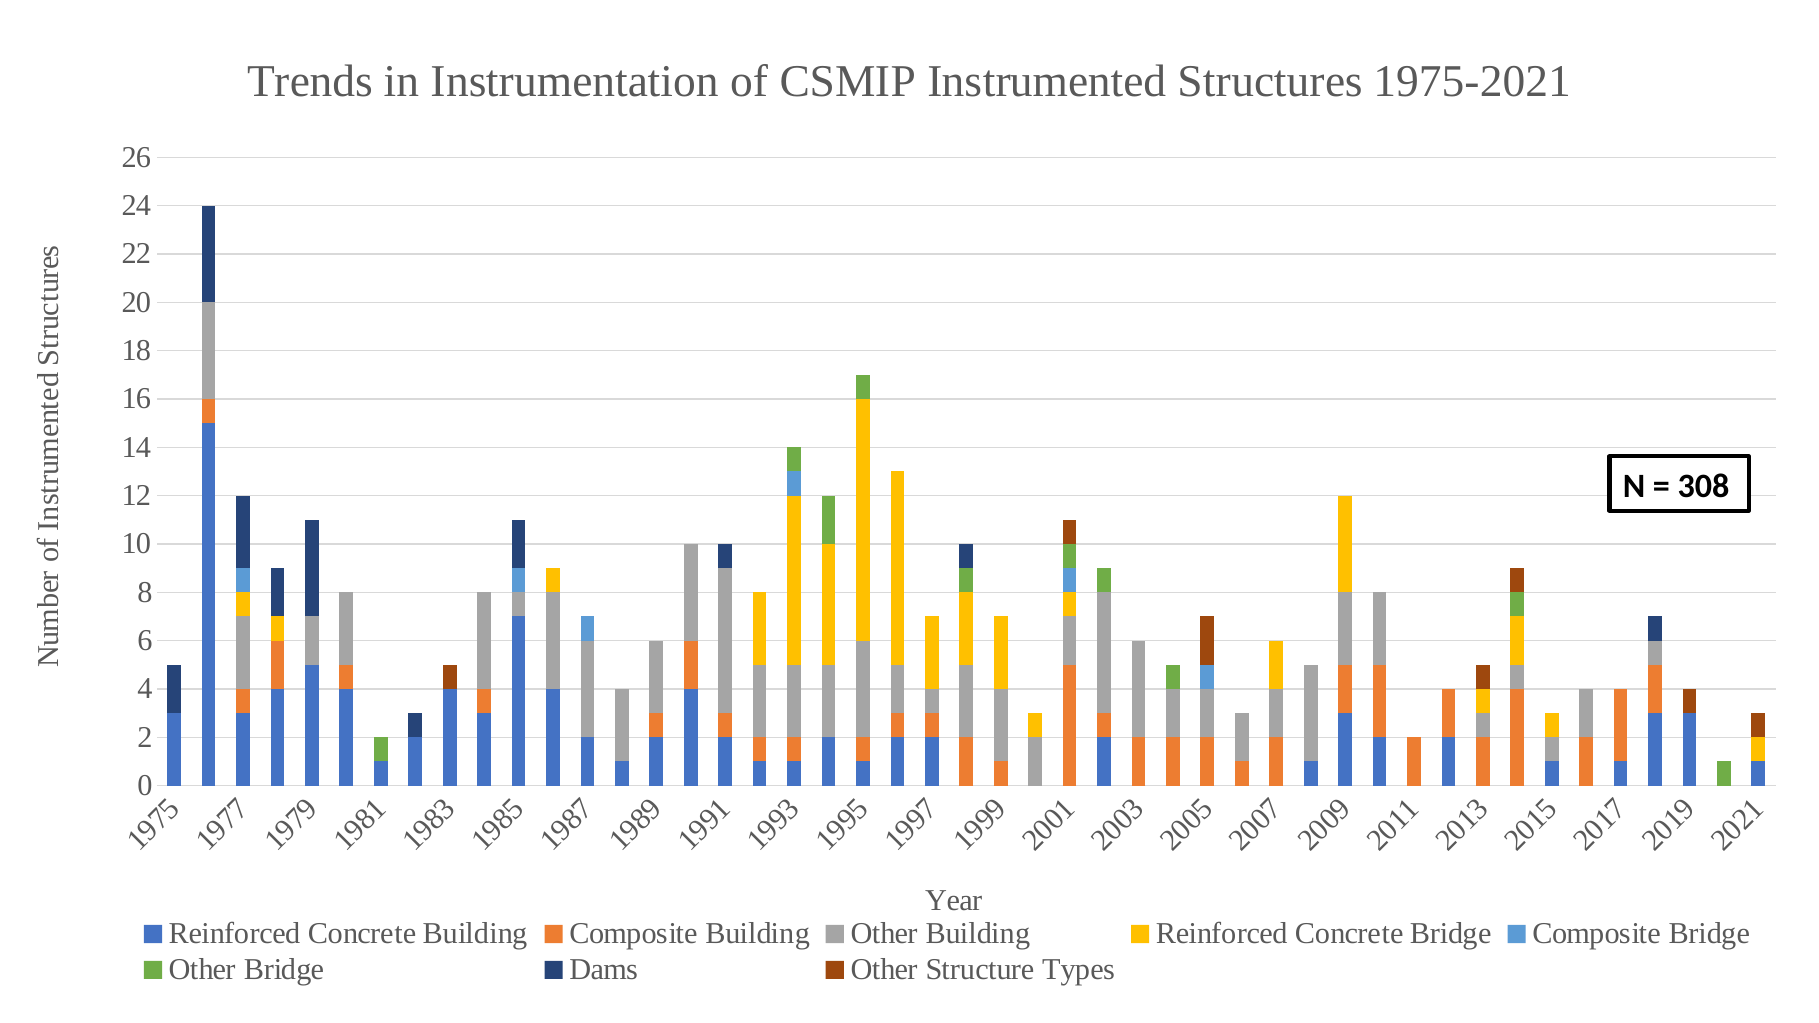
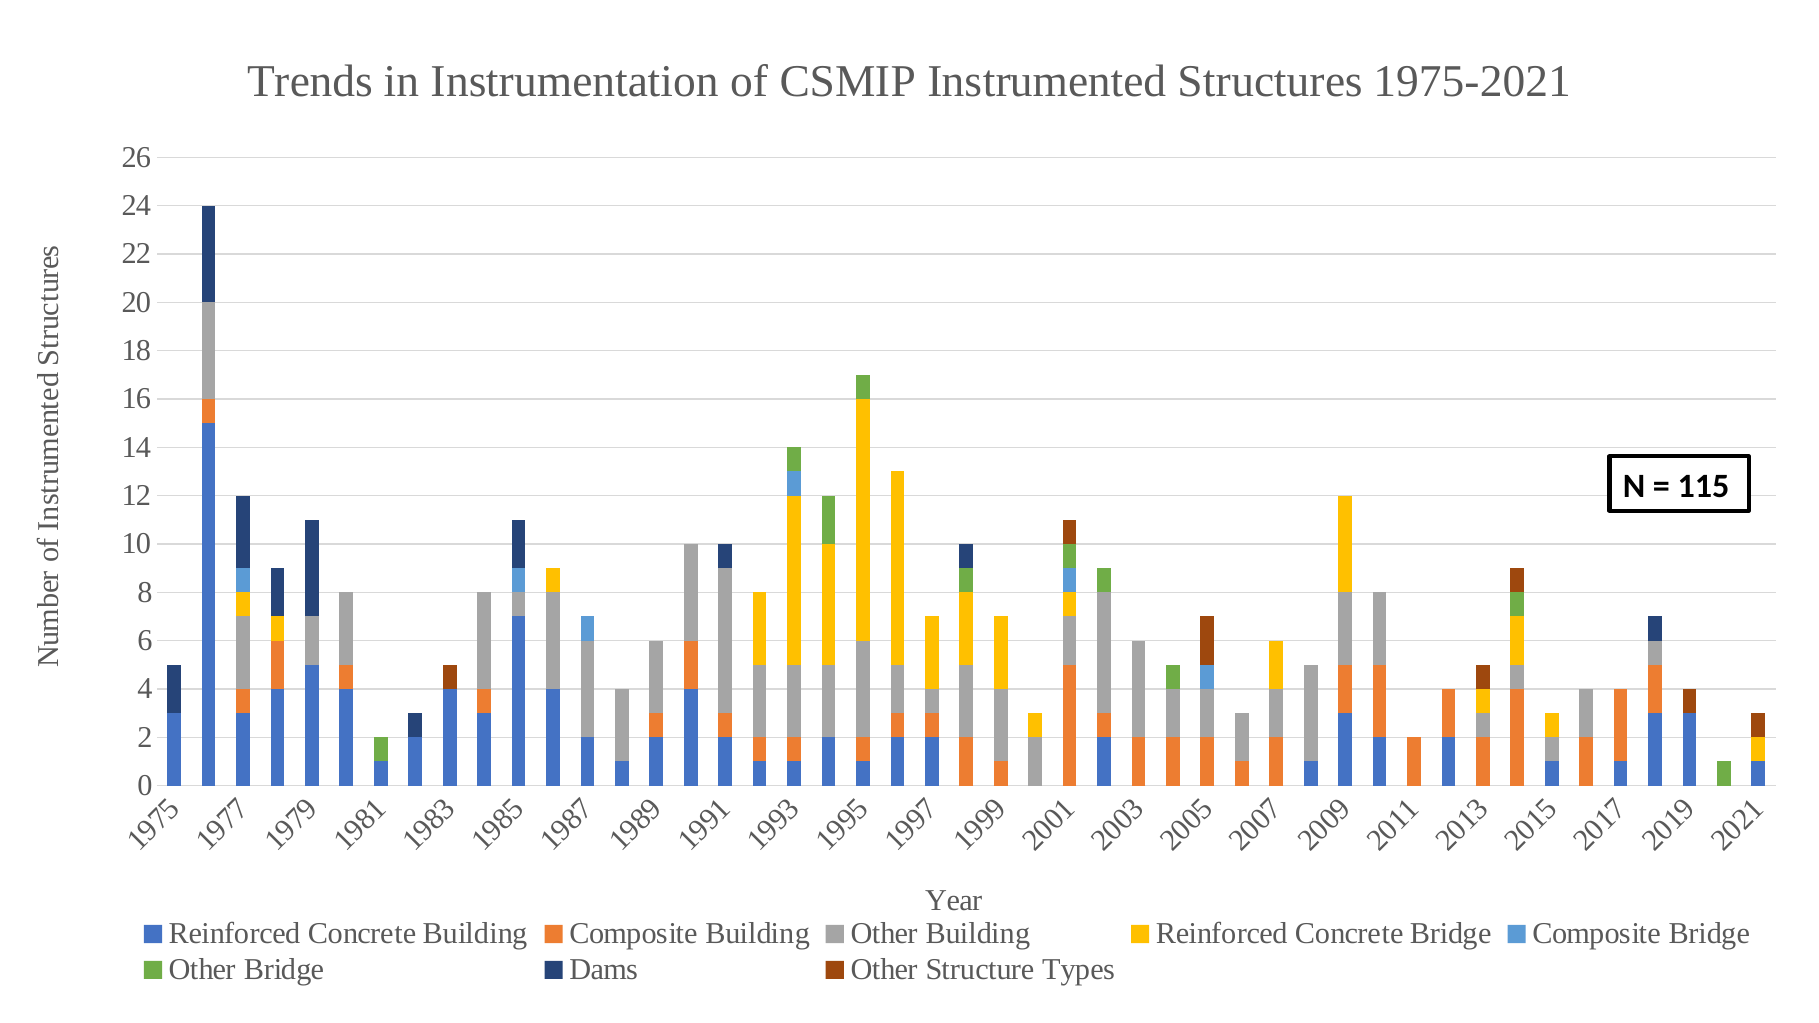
308: 308 -> 115
